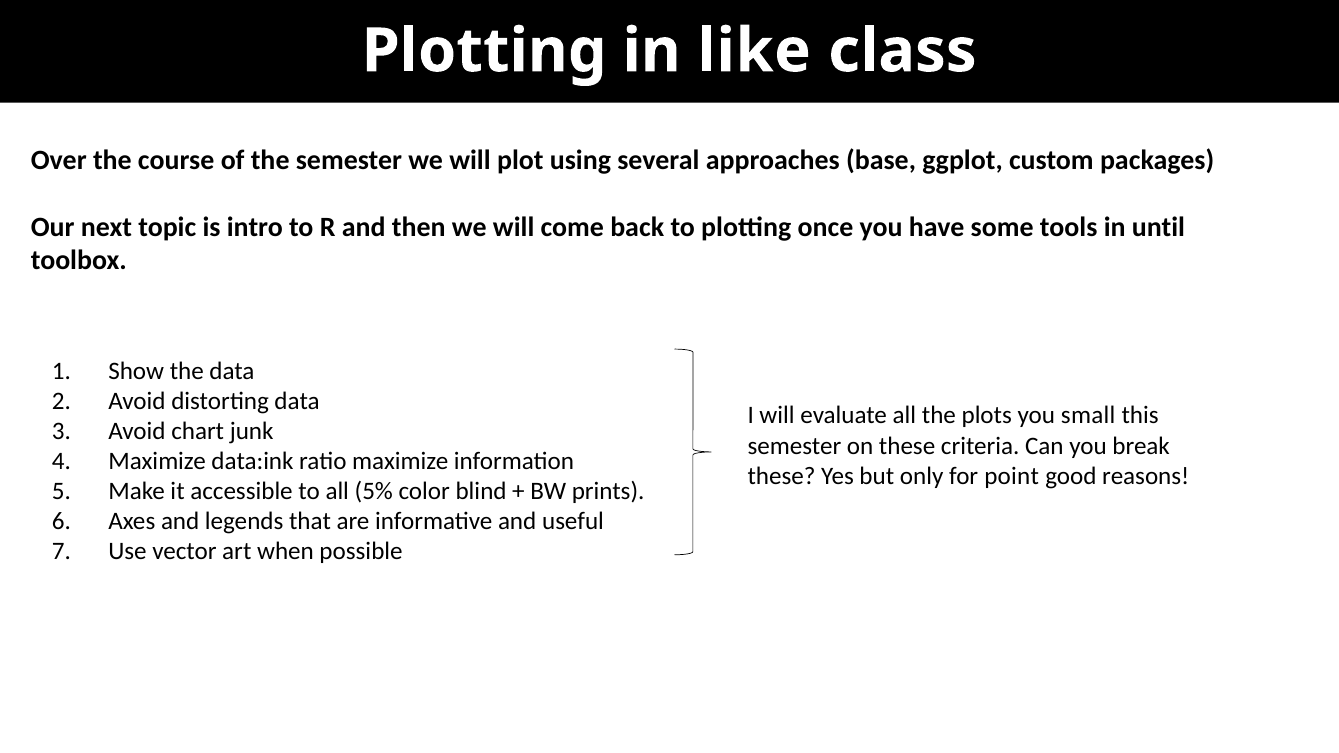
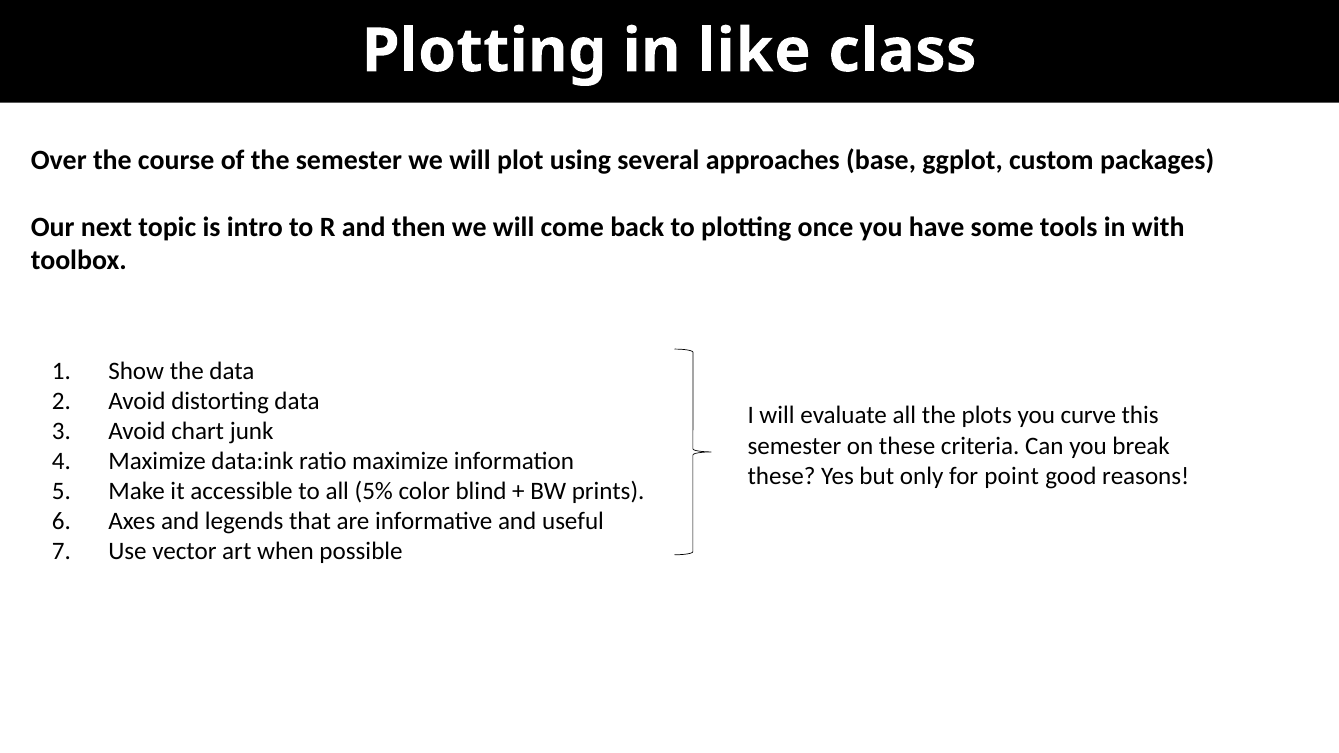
until: until -> with
small: small -> curve
